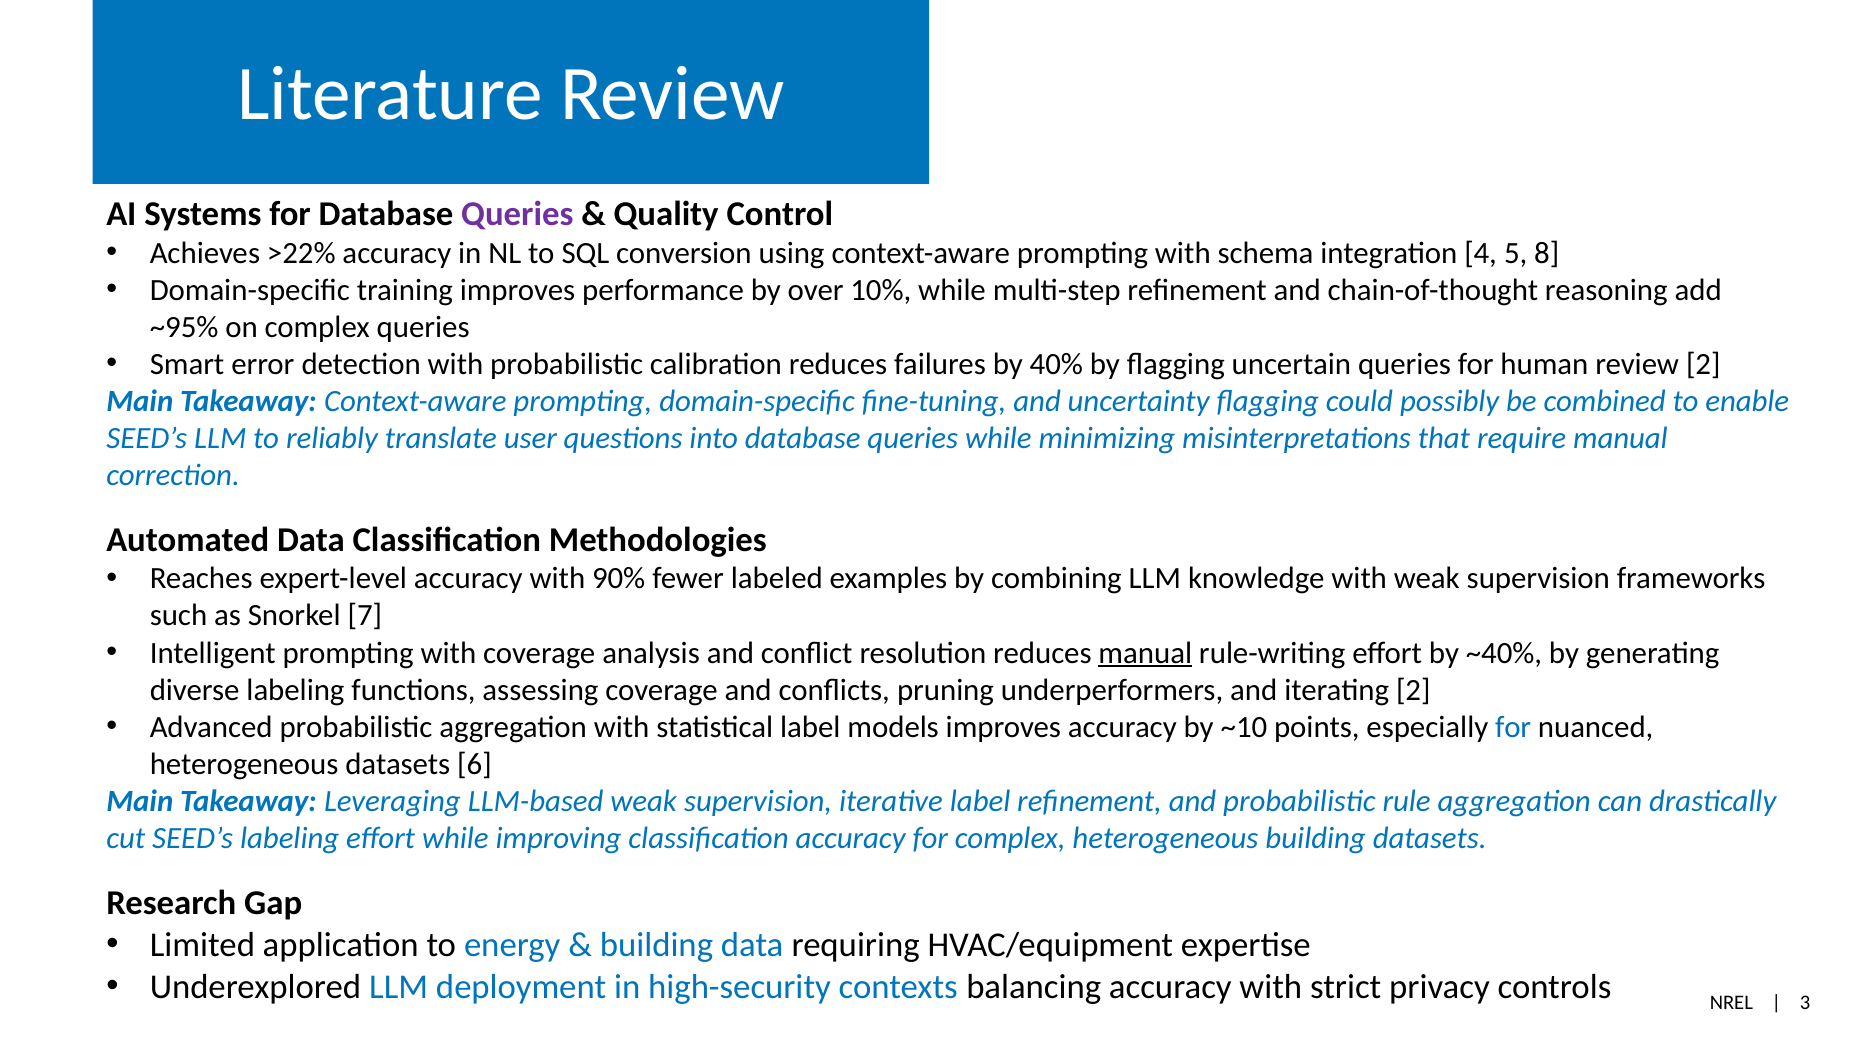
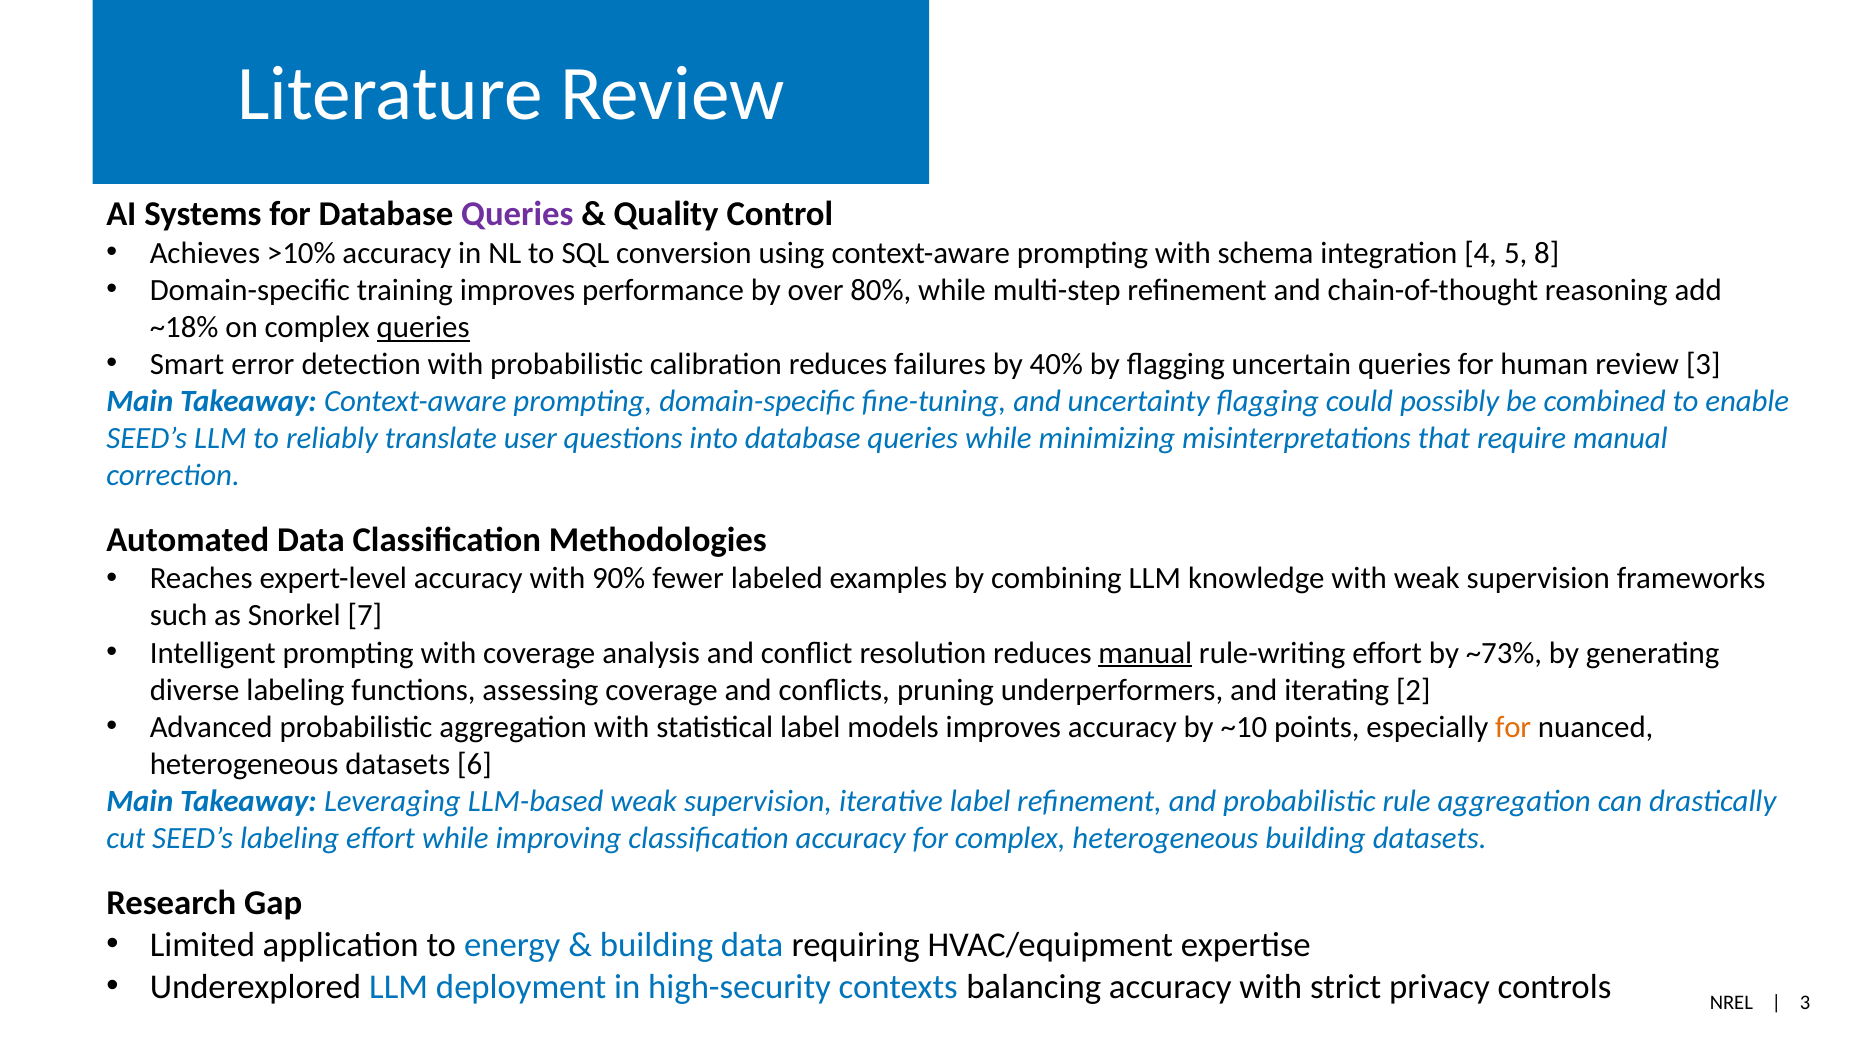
>22%: >22% -> >10%
10%: 10% -> 80%
~95%: ~95% -> ~18%
queries at (423, 327) underline: none -> present
review 2: 2 -> 3
~40%: ~40% -> ~73%
for at (1513, 727) colour: blue -> orange
